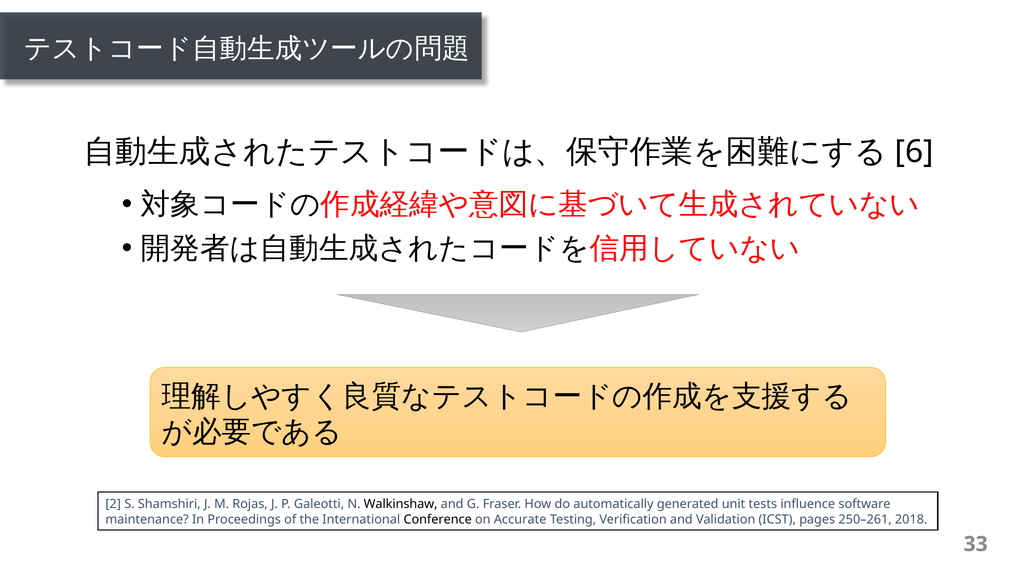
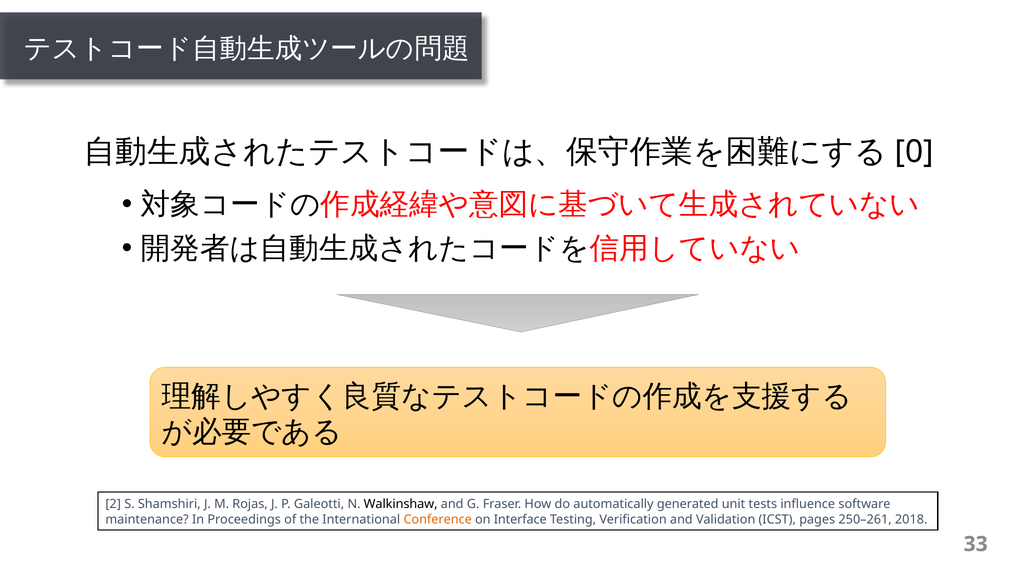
6: 6 -> 0
Conference colour: black -> orange
Accurate: Accurate -> Interface
